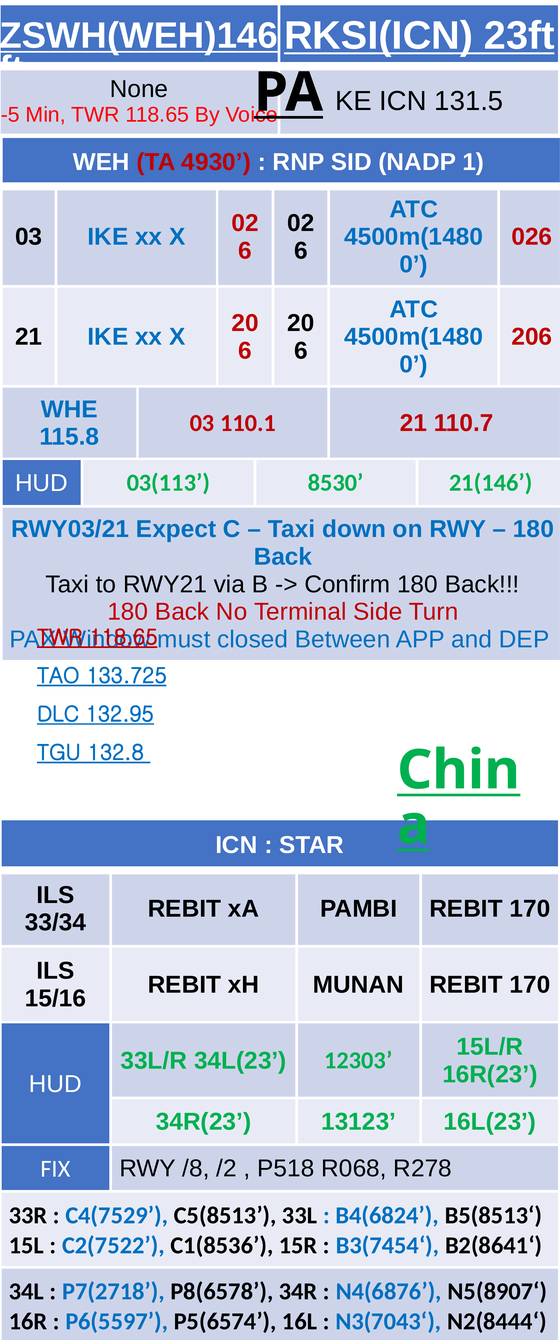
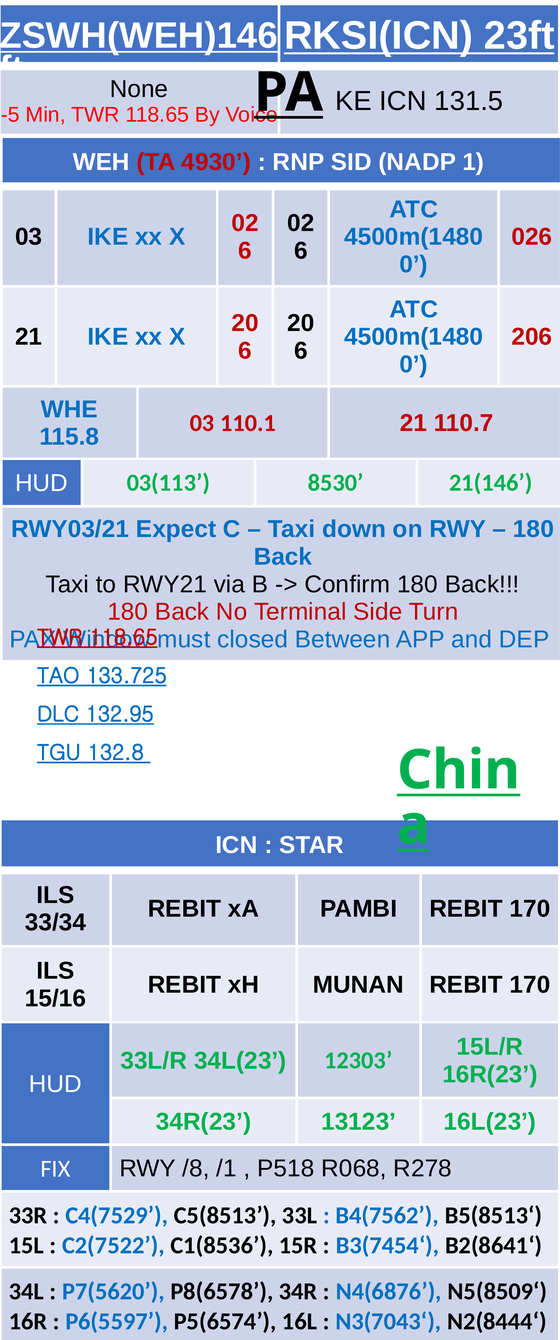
/2: /2 -> /1
B4(6824: B4(6824 -> B4(7562
P7(2718: P7(2718 -> P7(5620
N5(8907‘: N5(8907‘ -> N5(8509‘
